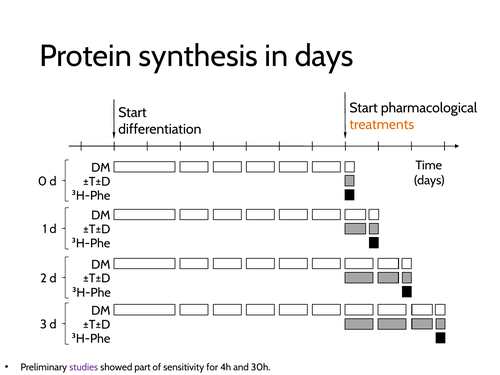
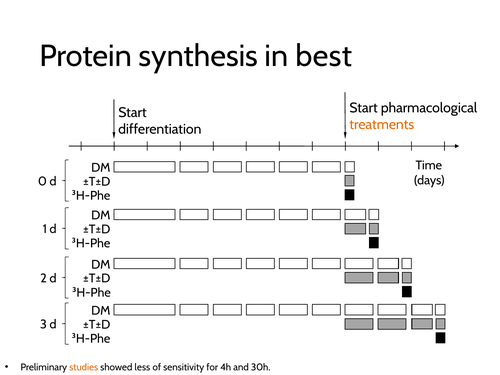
in days: days -> best
studies colour: purple -> orange
part: part -> less
